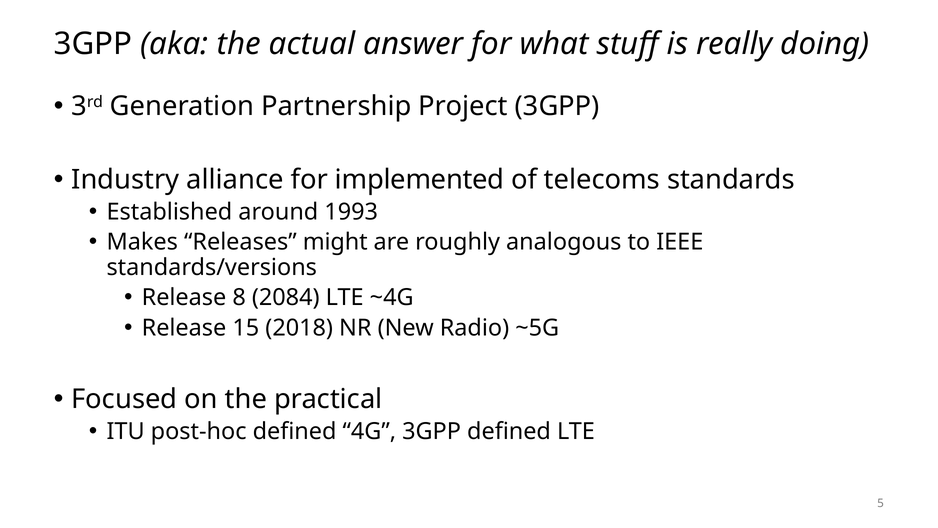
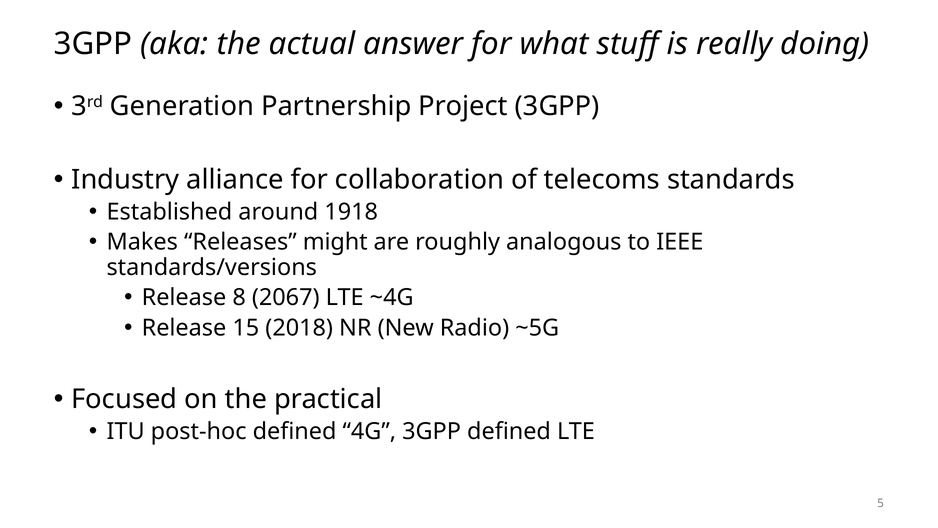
implemented: implemented -> collaboration
1993: 1993 -> 1918
2084: 2084 -> 2067
